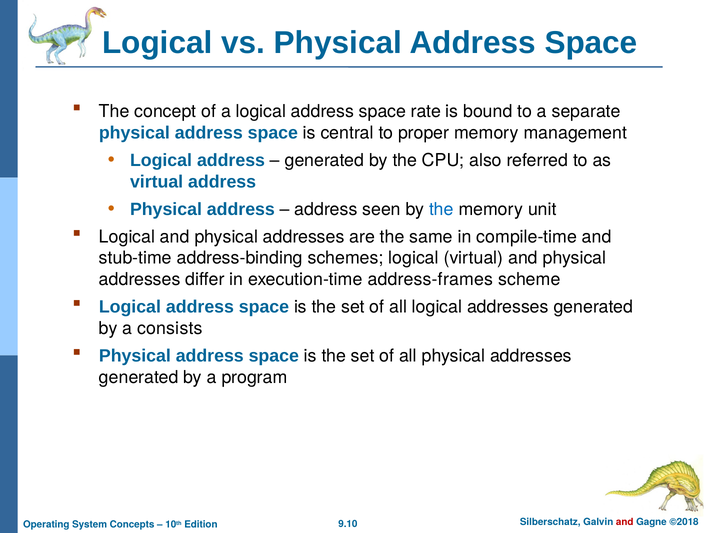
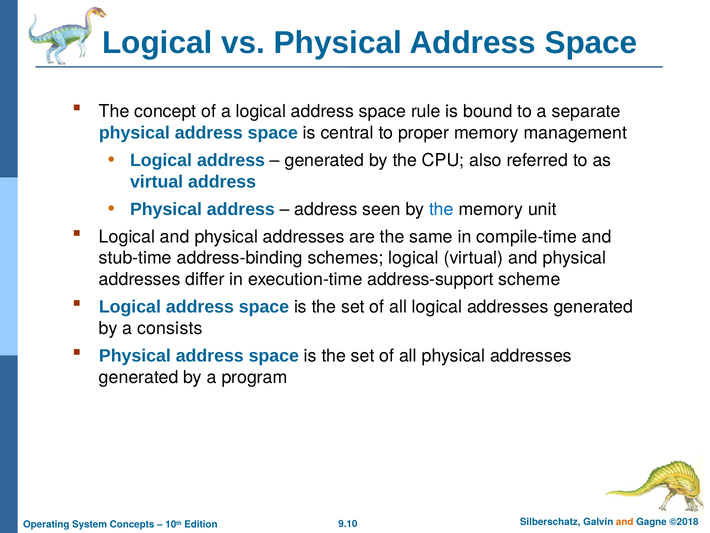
rate: rate -> rule
address-frames: address-frames -> address-support
and at (625, 522) colour: red -> orange
